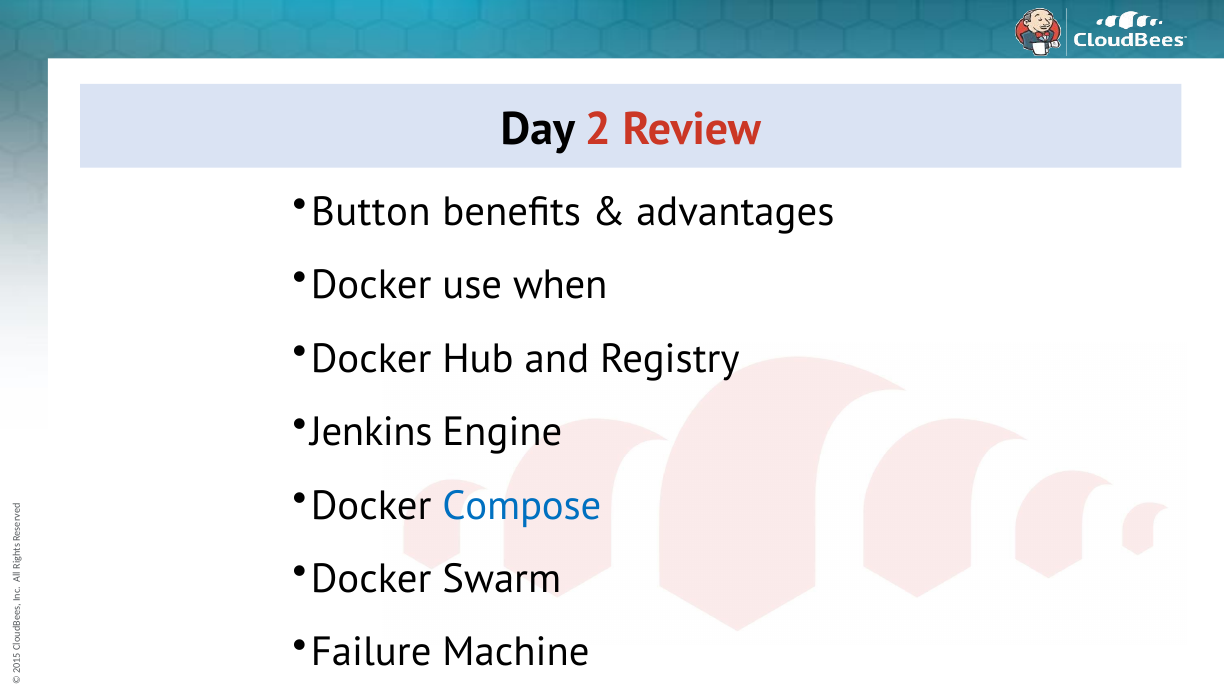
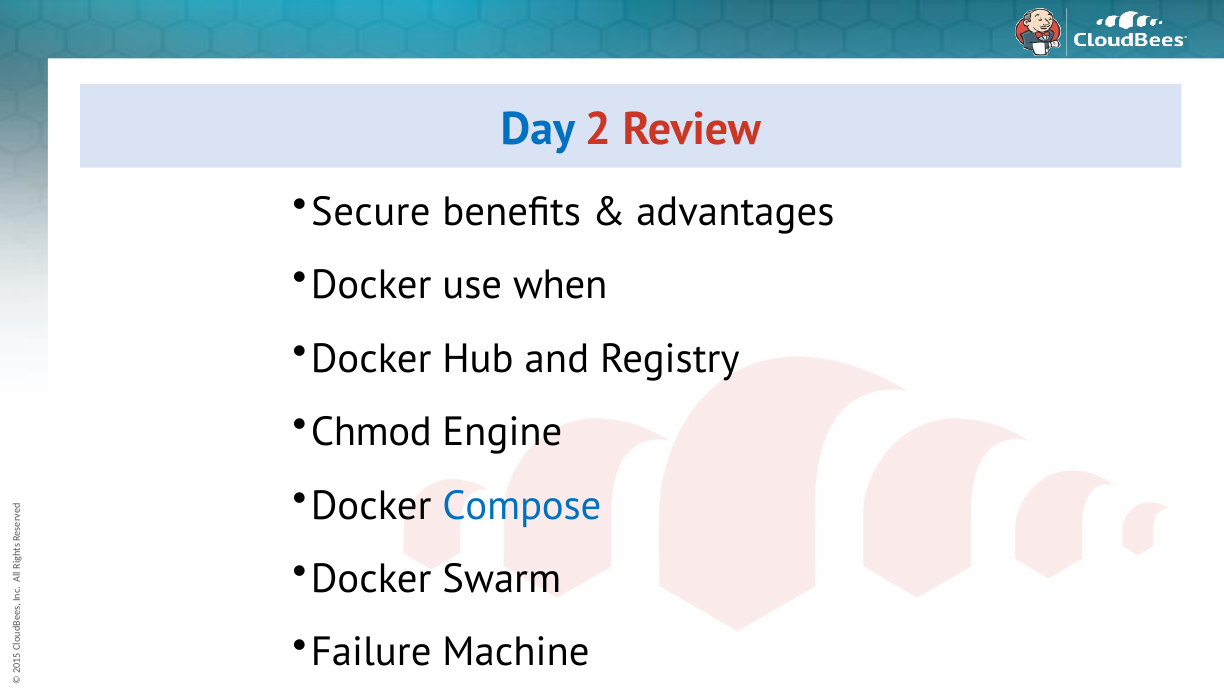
Day colour: black -> blue
Button: Button -> Secure
Jenkins: Jenkins -> Chmod
